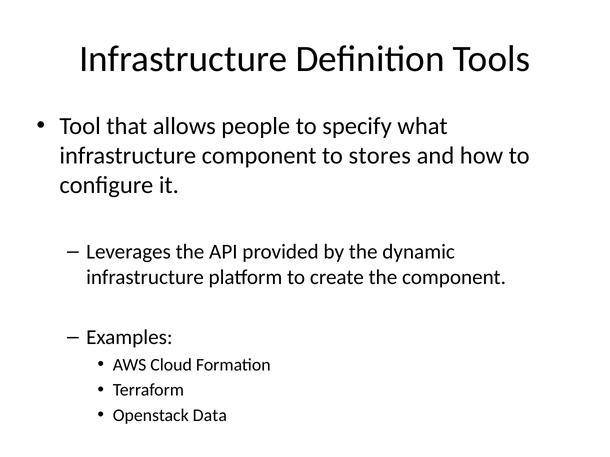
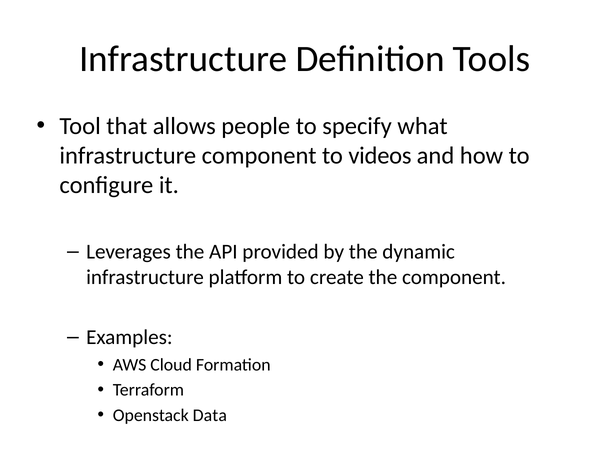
stores: stores -> videos
